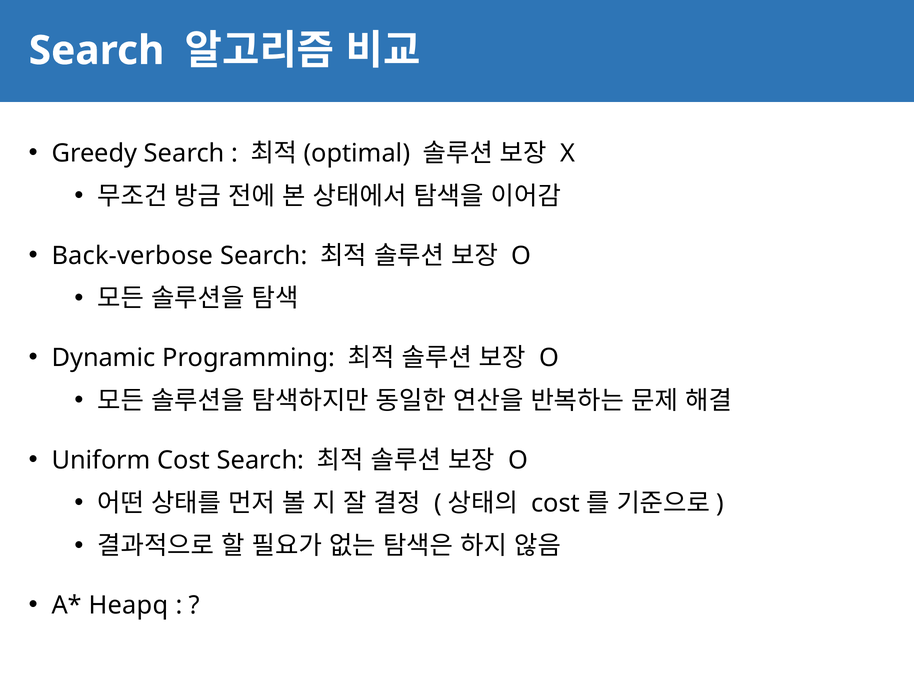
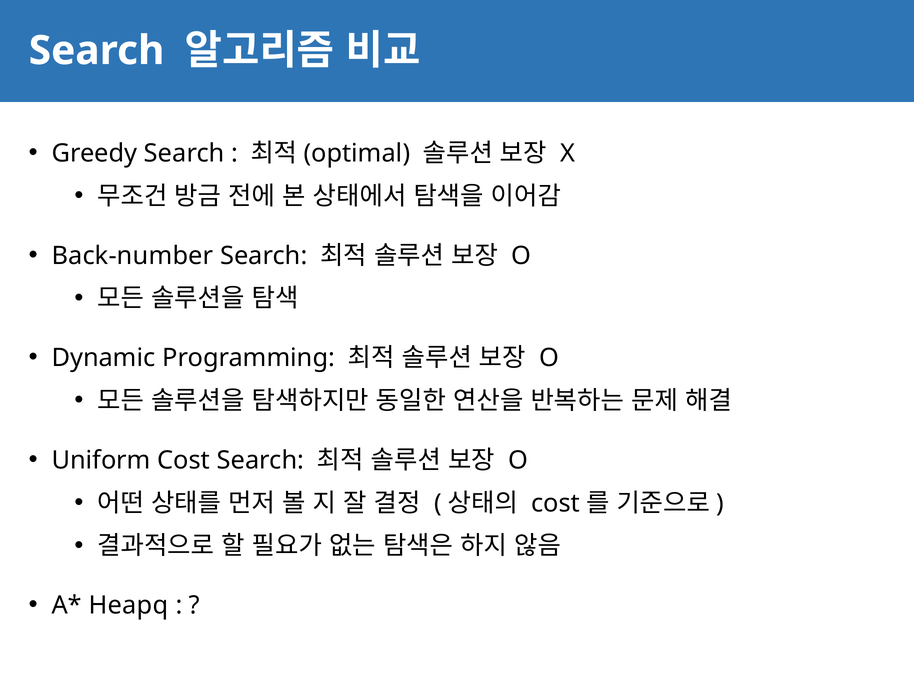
Back-verbose: Back-verbose -> Back-number
